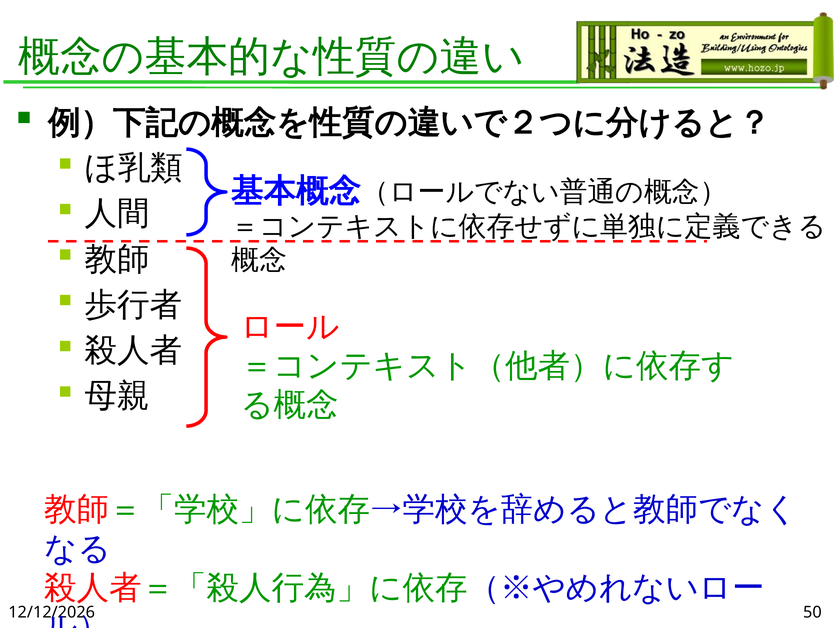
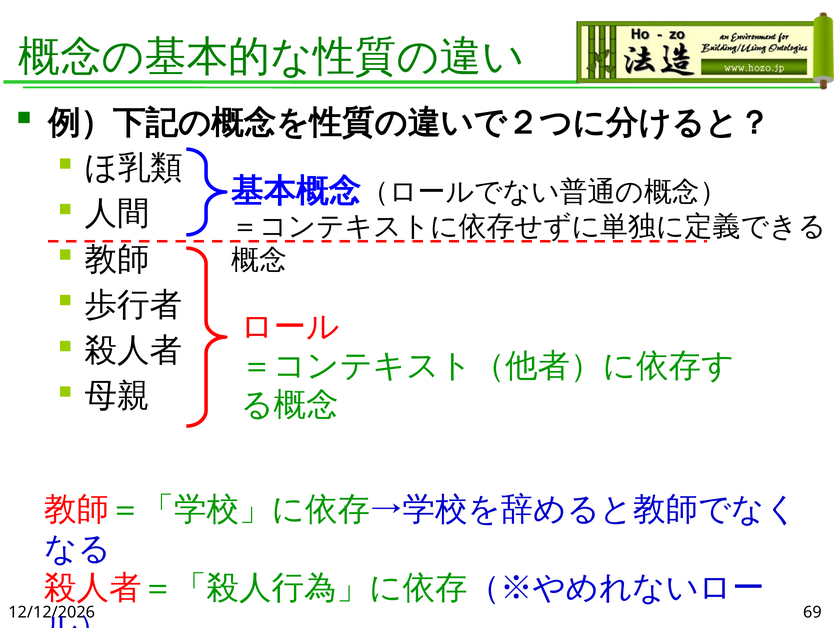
50: 50 -> 69
